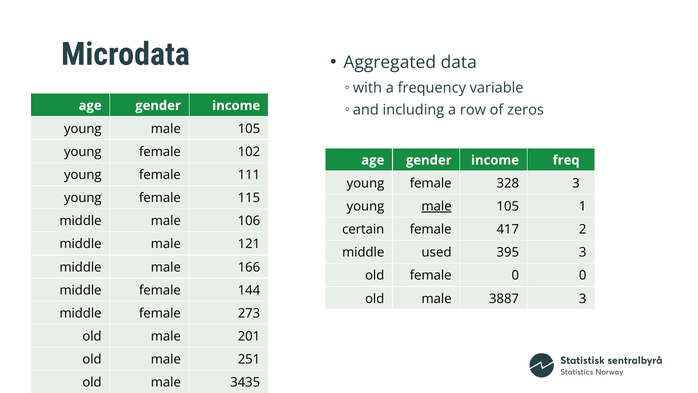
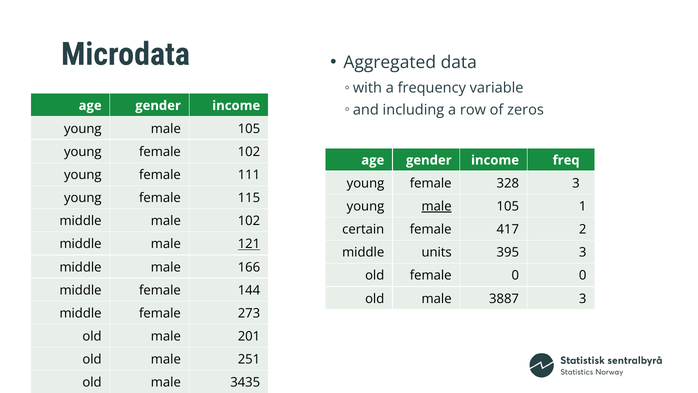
male 106: 106 -> 102
121 underline: none -> present
used: used -> units
